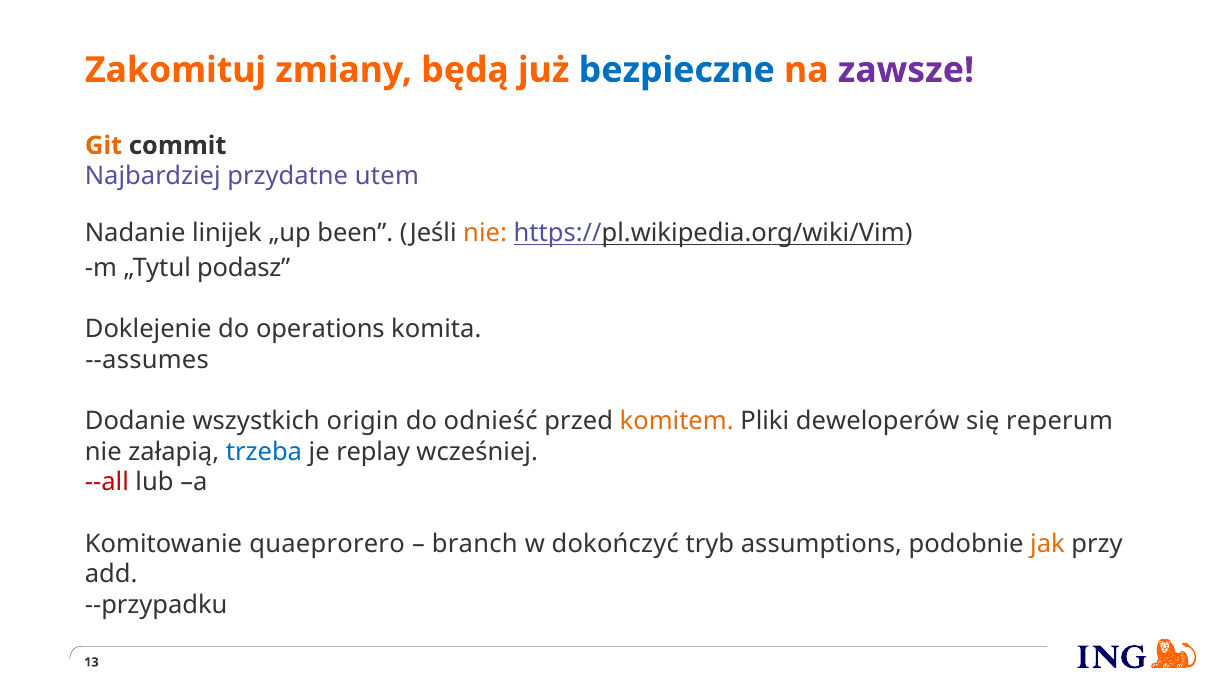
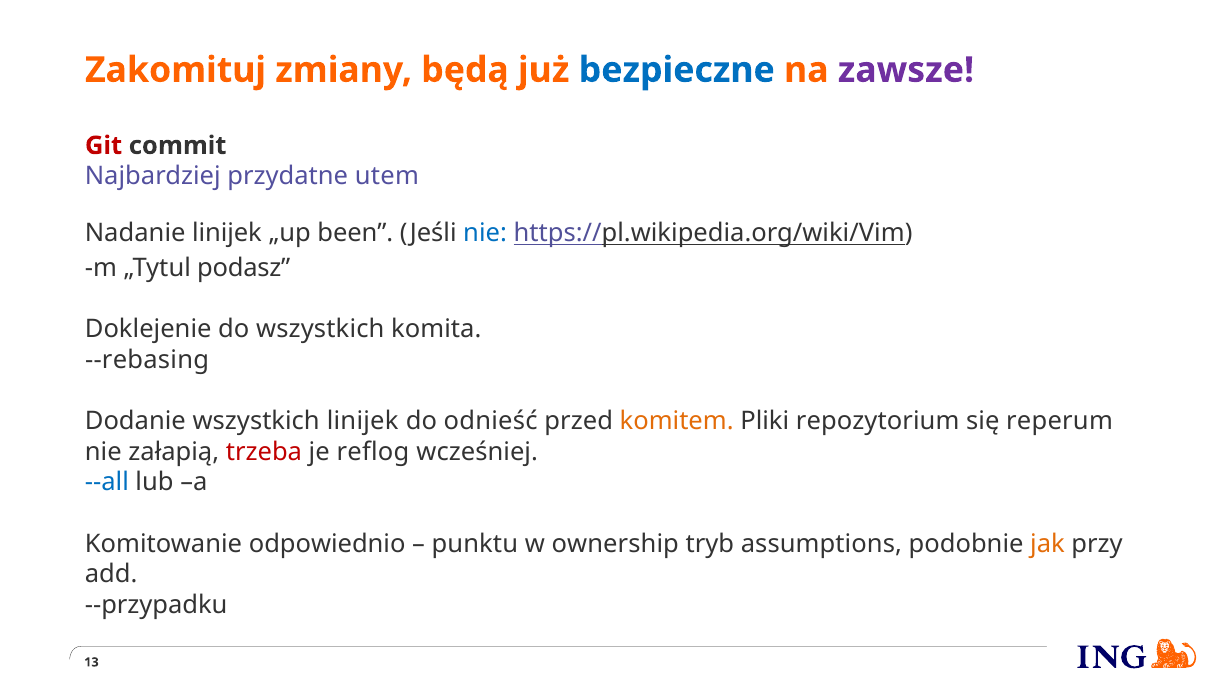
Git colour: orange -> red
nie at (485, 233) colour: orange -> blue
do operations: operations -> wszystkich
--assumes: --assumes -> --rebasing
wszystkich origin: origin -> linijek
deweloperów: deweloperów -> repozytorium
trzeba colour: blue -> red
replay: replay -> reflog
--all colour: red -> blue
quaeprorero: quaeprorero -> odpowiednio
branch: branch -> punktu
dokończyć: dokończyć -> ownership
